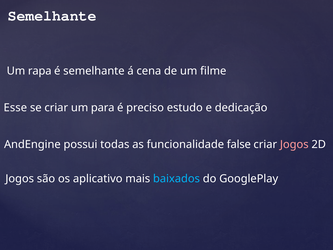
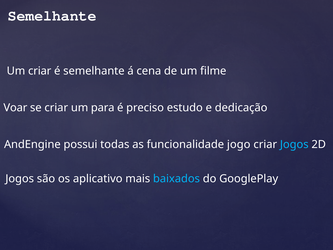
Um rapa: rapa -> criar
Esse: Esse -> Voar
false: false -> jogo
Jogos at (294, 144) colour: pink -> light blue
